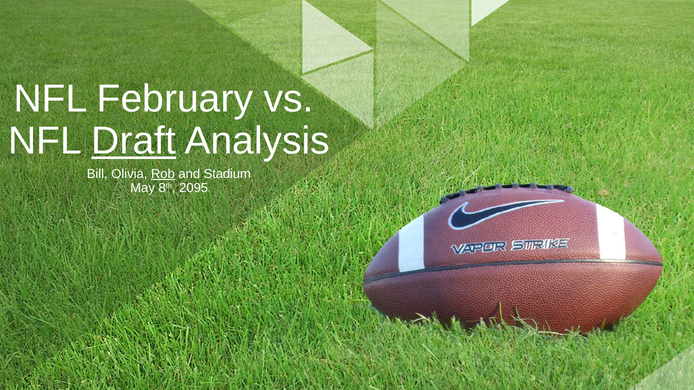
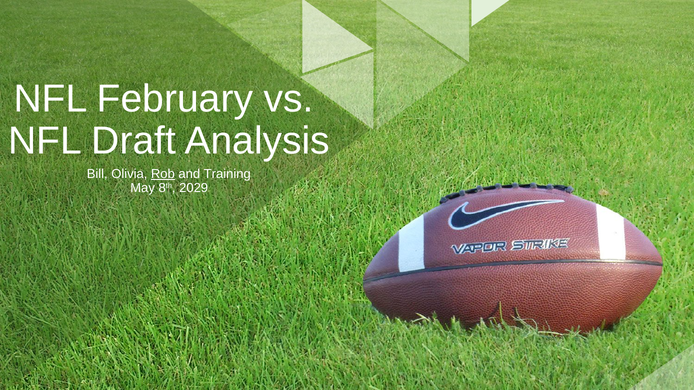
Draft underline: present -> none
Stadium: Stadium -> Training
2095: 2095 -> 2029
